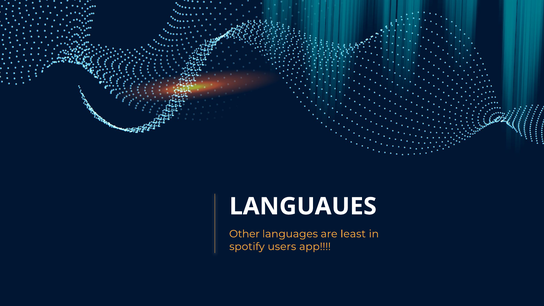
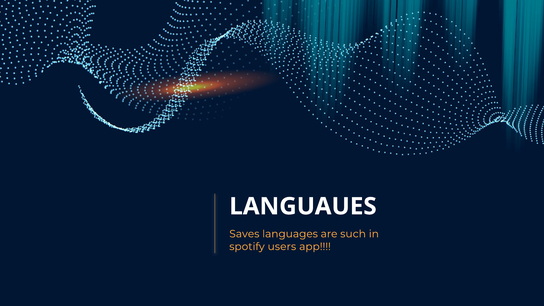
Other: Other -> Saves
least: least -> such
